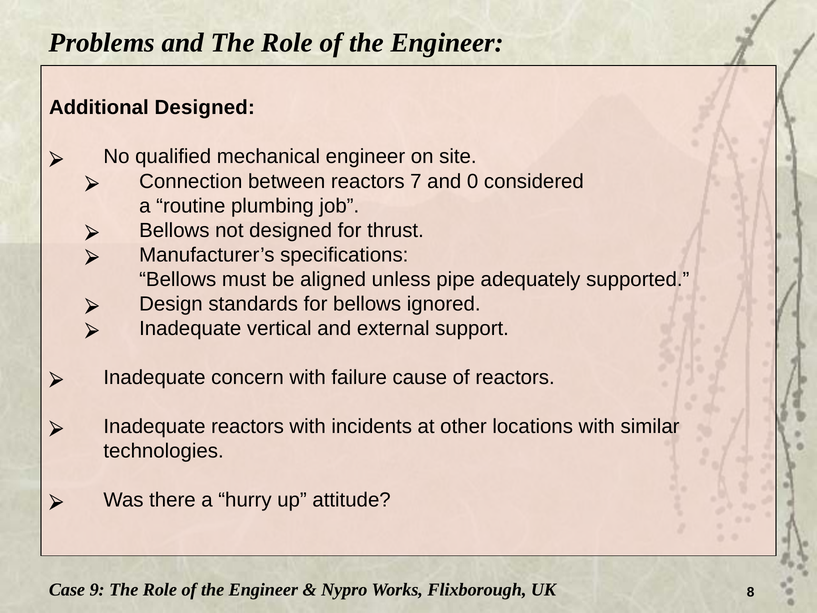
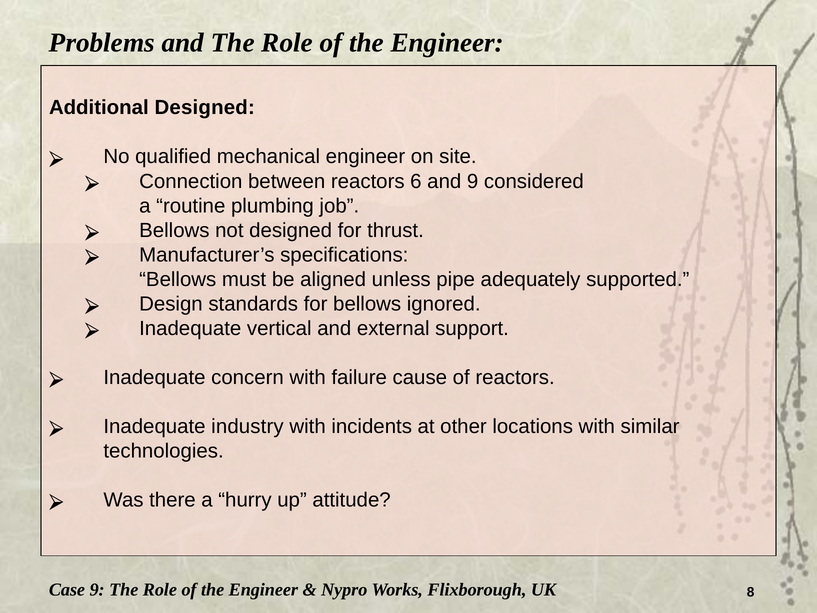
7: 7 -> 6
and 0: 0 -> 9
Inadequate reactors: reactors -> industry
